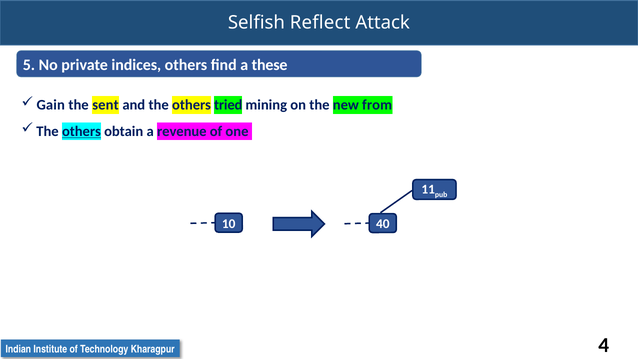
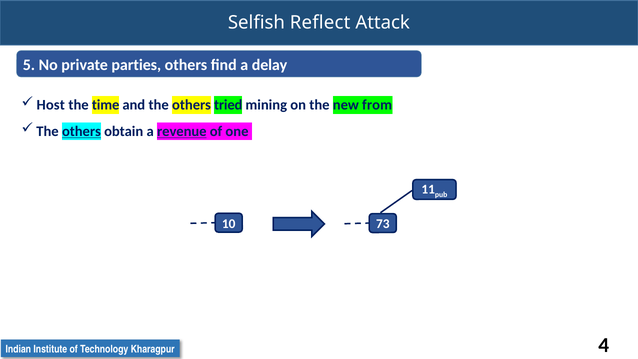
indices: indices -> parties
these: these -> delay
Gain: Gain -> Host
sent: sent -> time
revenue underline: none -> present
40: 40 -> 73
